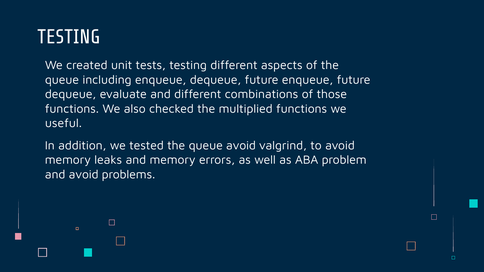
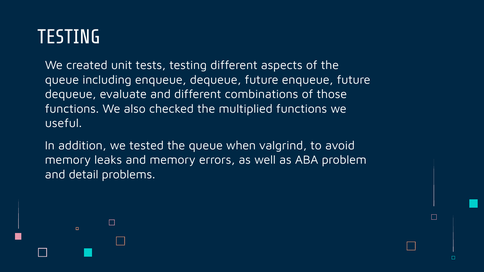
queue avoid: avoid -> when
and avoid: avoid -> detail
